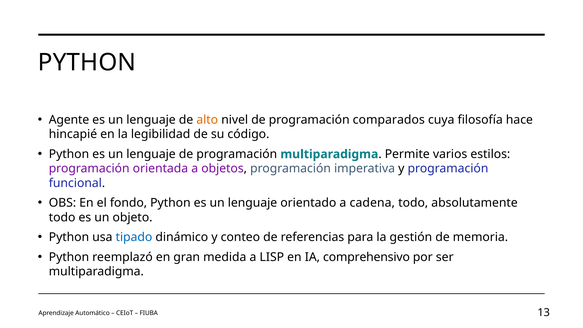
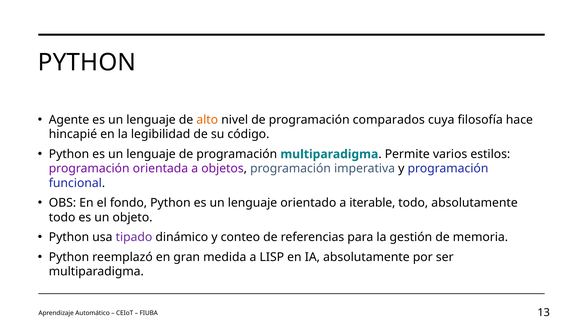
cadena: cadena -> iterable
tipado colour: blue -> purple
IA comprehensivo: comprehensivo -> absolutamente
